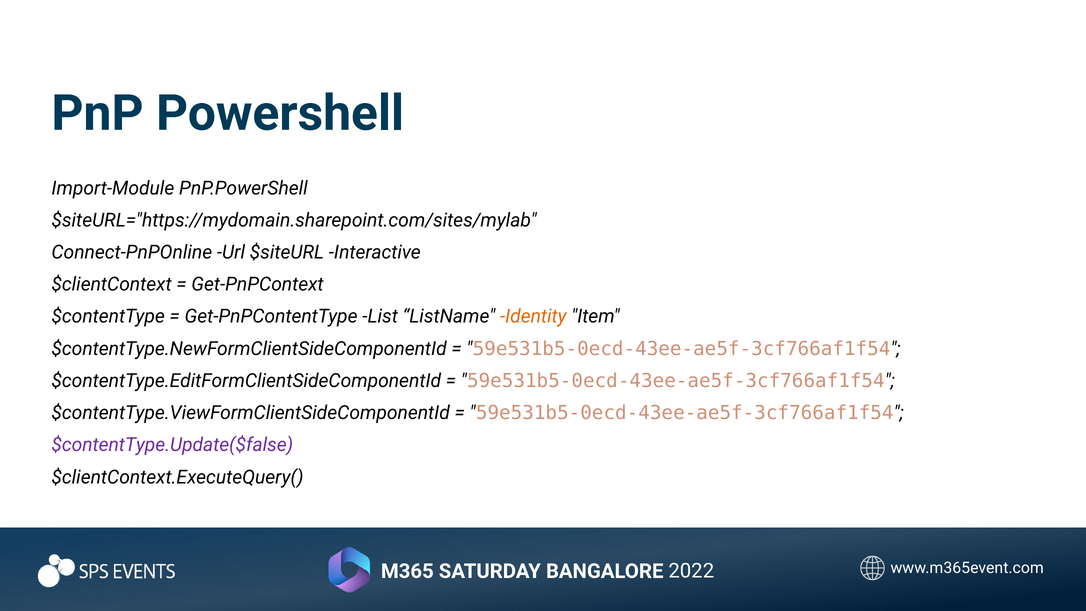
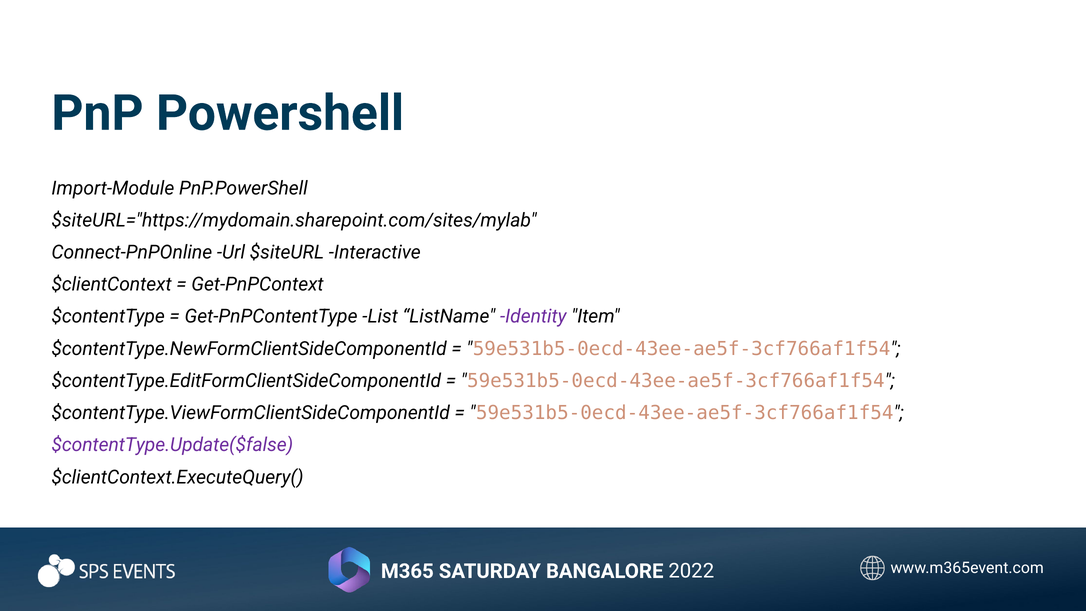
Identity colour: orange -> purple
